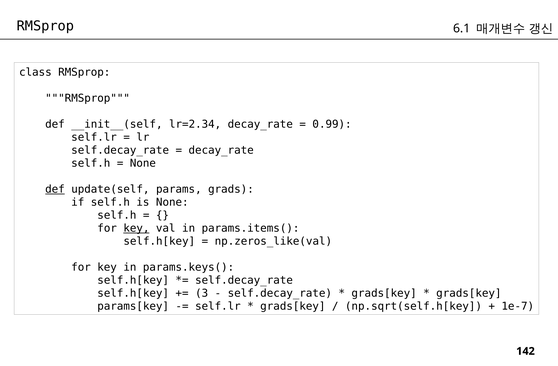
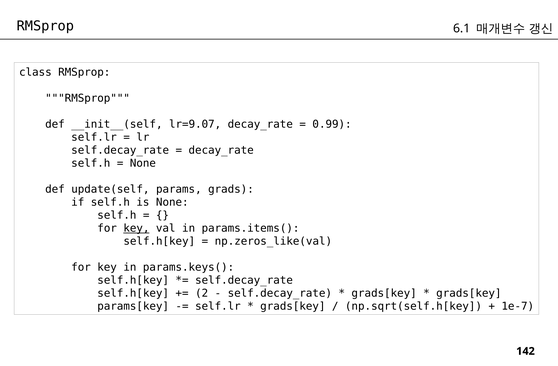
lr=2.34: lr=2.34 -> lr=9.07
def at (55, 189) underline: present -> none
3: 3 -> 2
